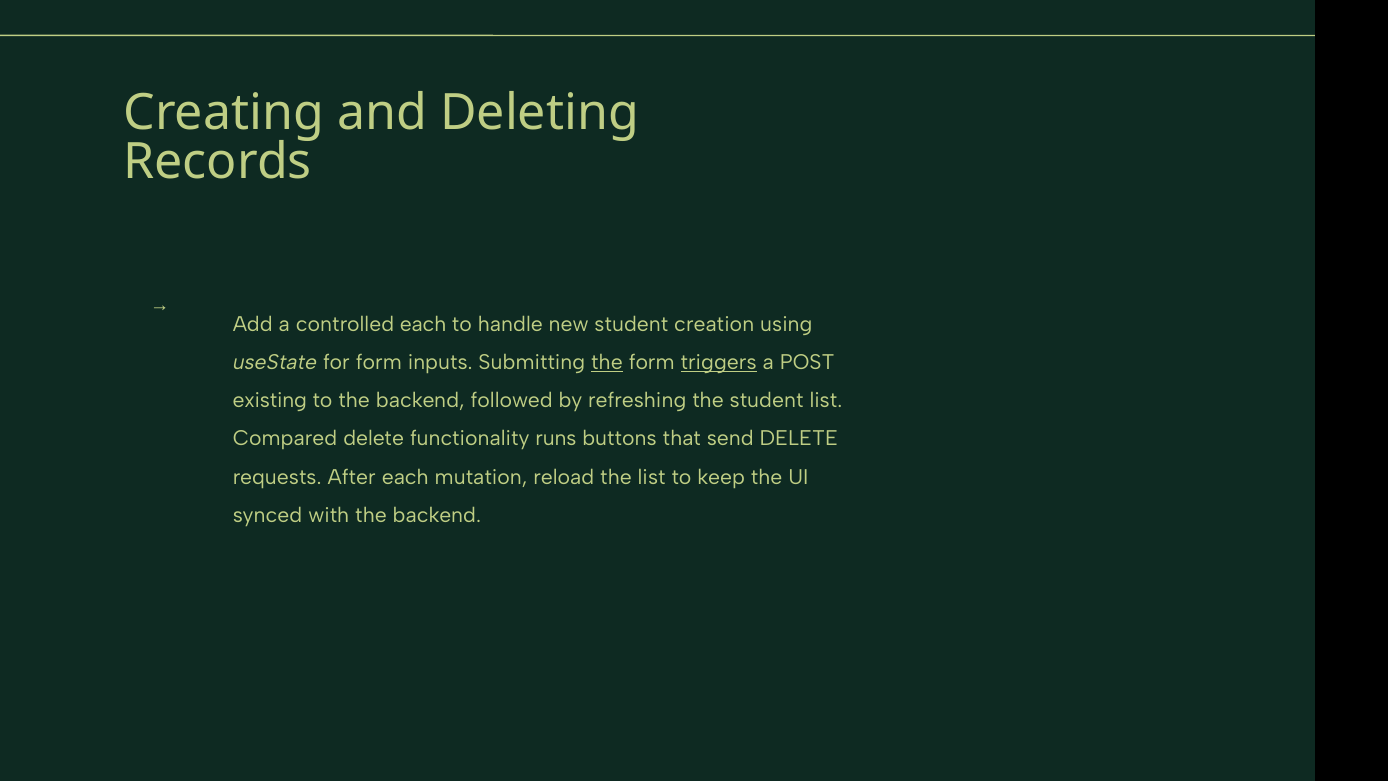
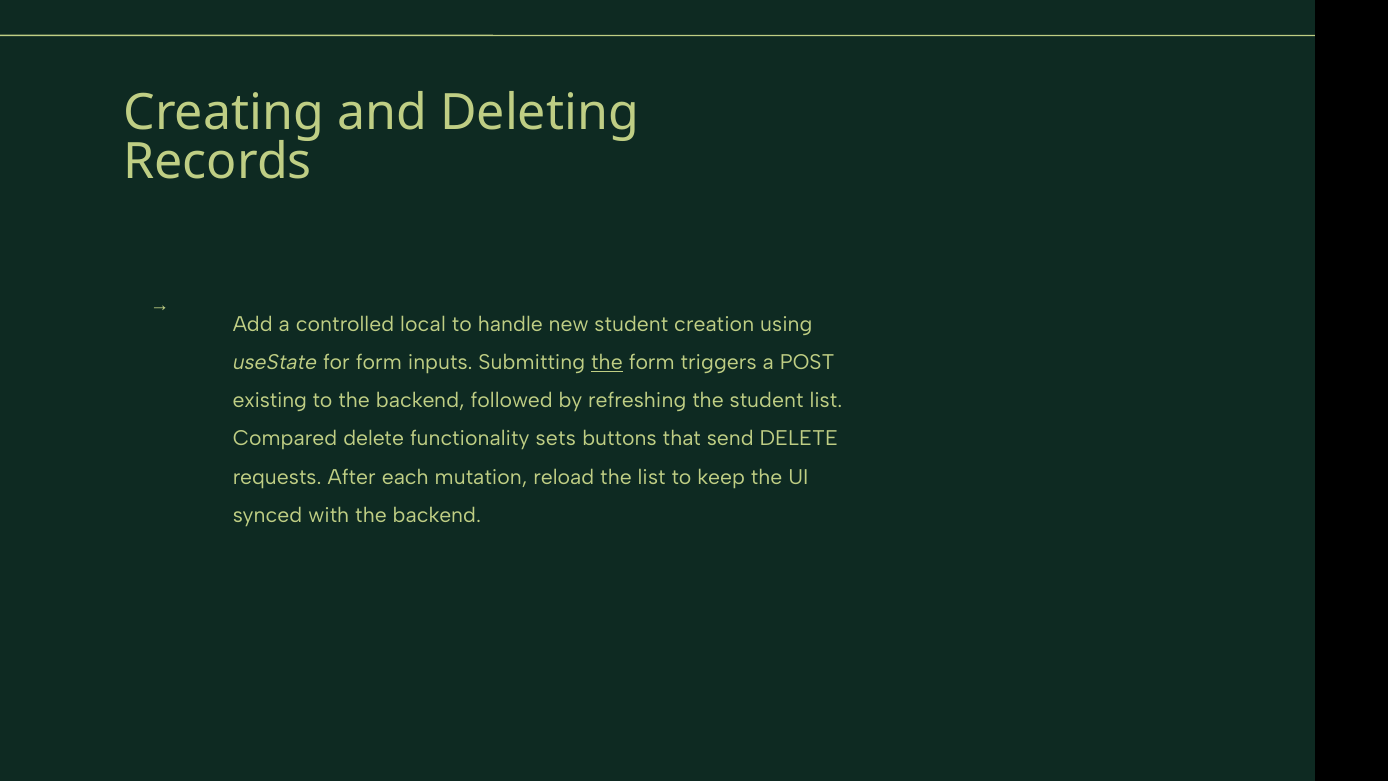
controlled each: each -> local
triggers underline: present -> none
runs: runs -> sets
